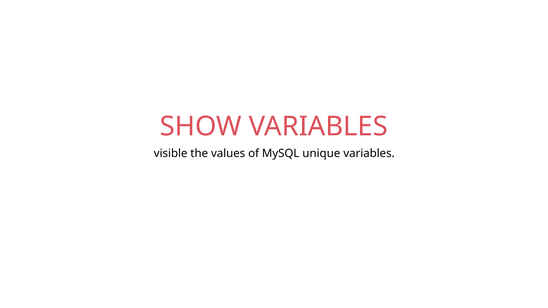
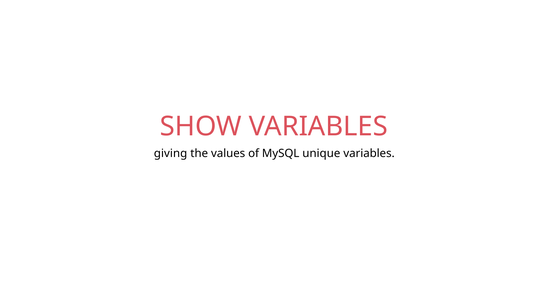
visible: visible -> giving
